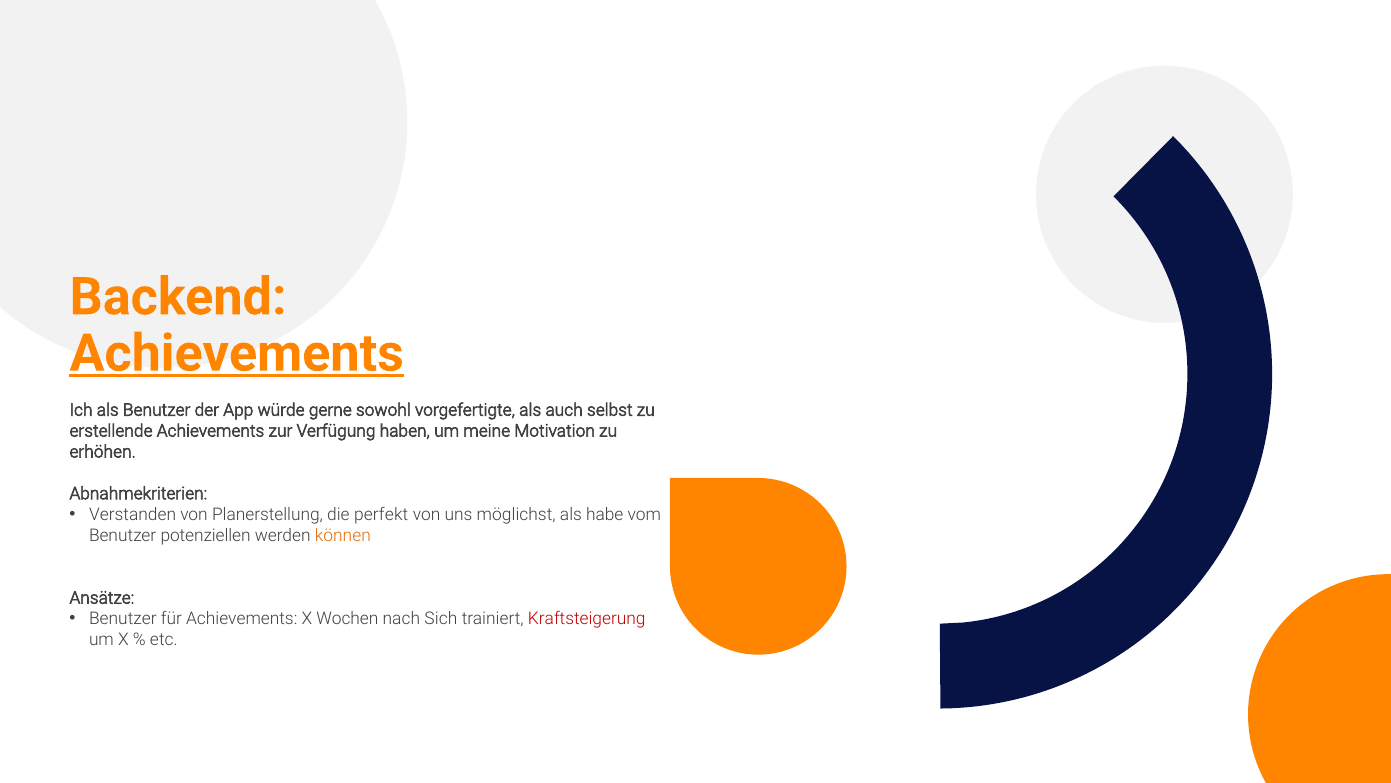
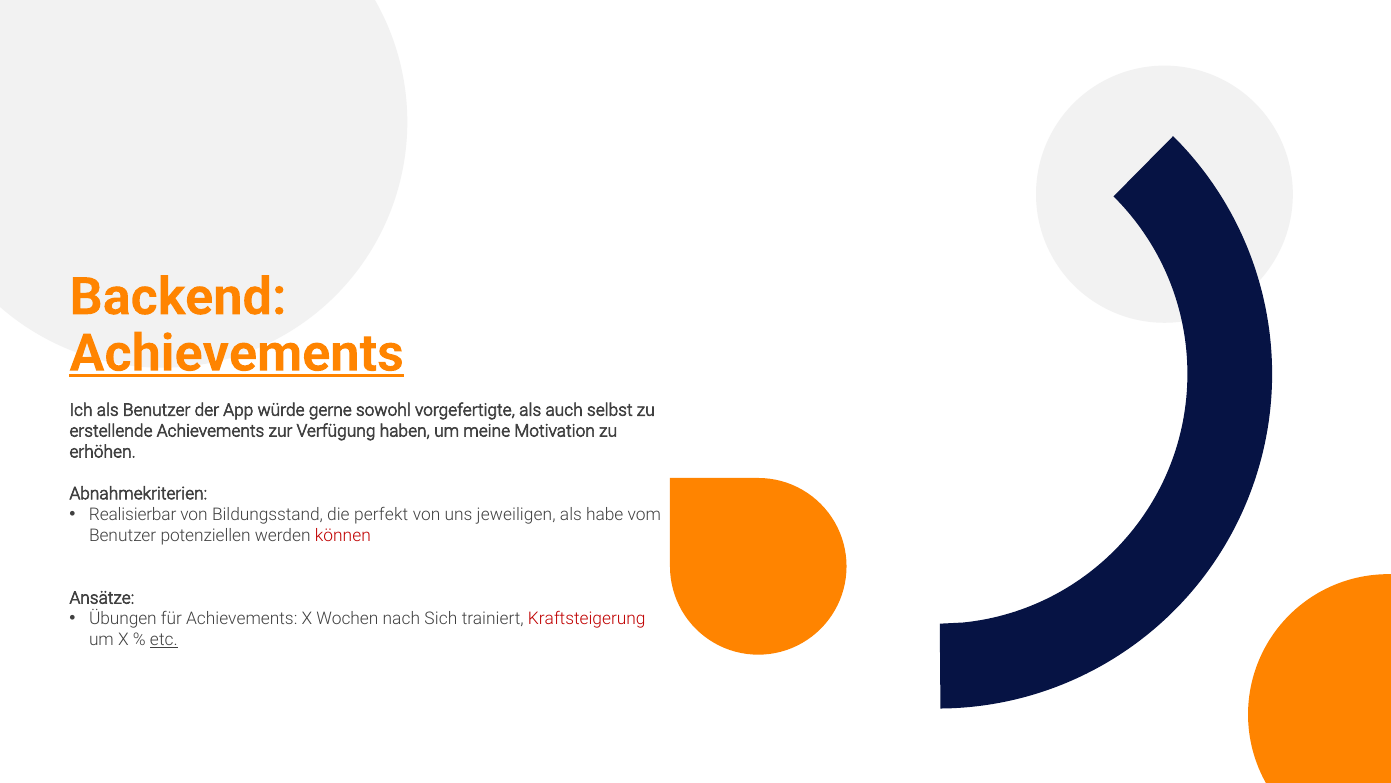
Verstanden: Verstanden -> Realisierbar
Planerstellung: Planerstellung -> Bildungsstand
möglichst: möglichst -> jeweiligen
können colour: orange -> red
Benutzer at (123, 618): Benutzer -> Übungen
etc underline: none -> present
